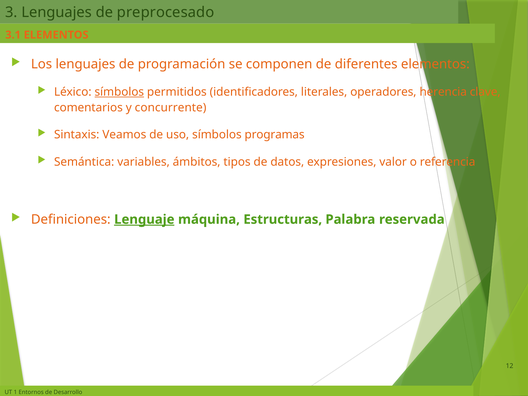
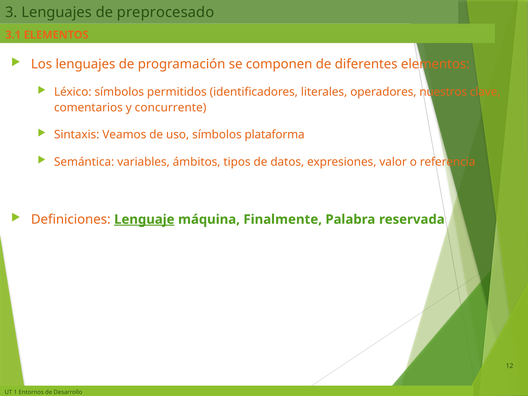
símbolos at (119, 92) underline: present -> none
herencia: herencia -> nuestros
programas: programas -> plataforma
Estructuras: Estructuras -> Finalmente
